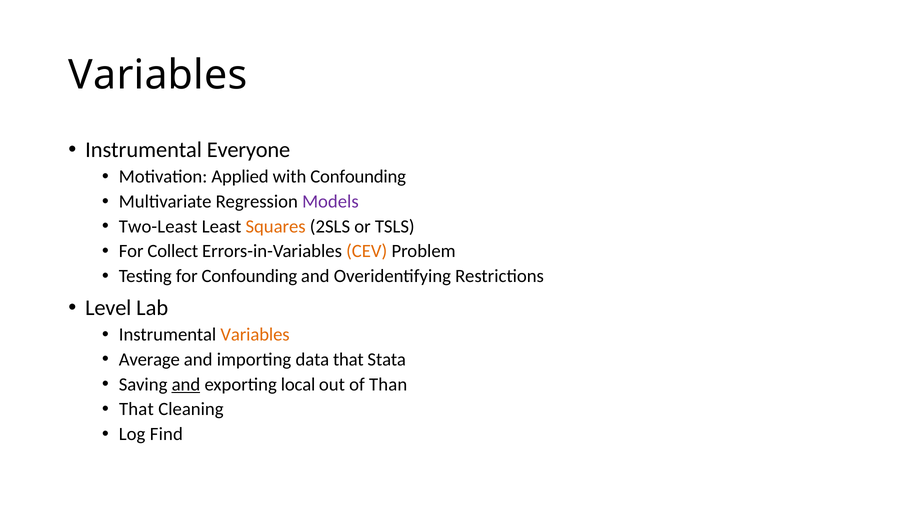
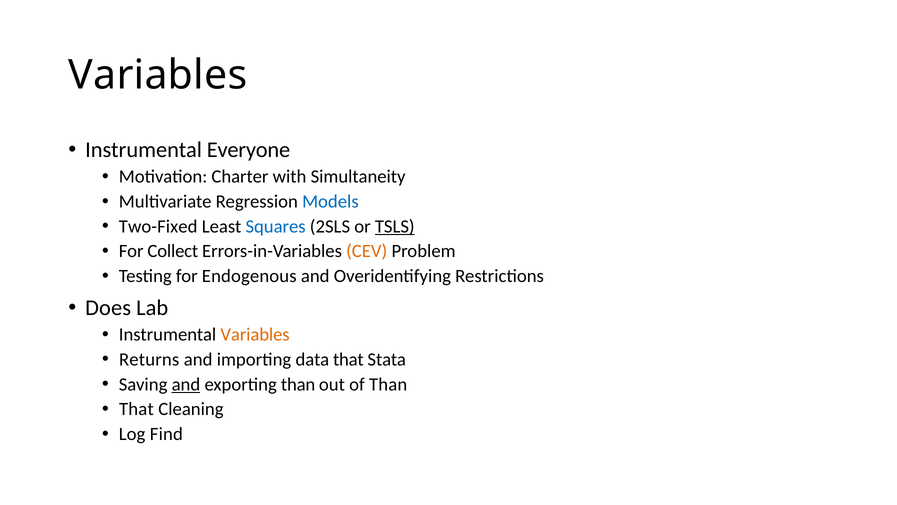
Applied: Applied -> Charter
with Confounding: Confounding -> Simultaneity
Models colour: purple -> blue
Two-Least: Two-Least -> Two-Fixed
Squares colour: orange -> blue
TSLS underline: none -> present
for Confounding: Confounding -> Endogenous
Level: Level -> Does
Average: Average -> Returns
exporting local: local -> than
